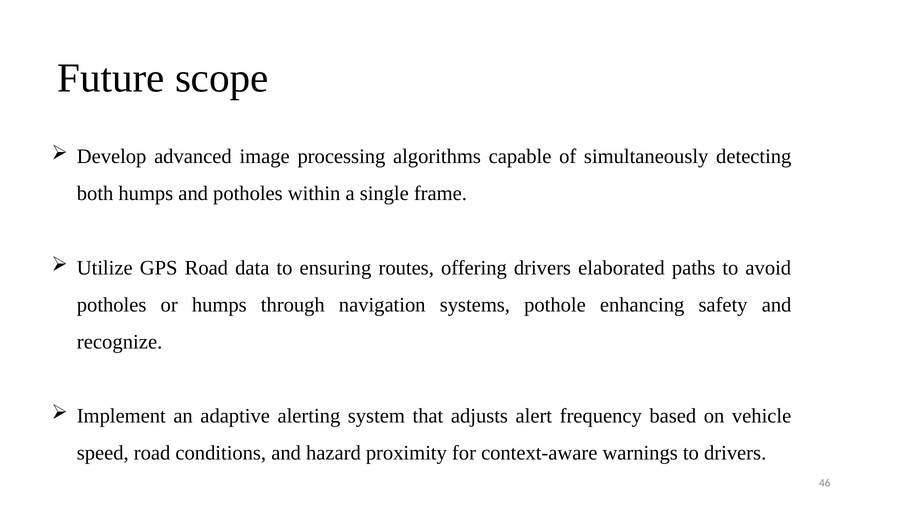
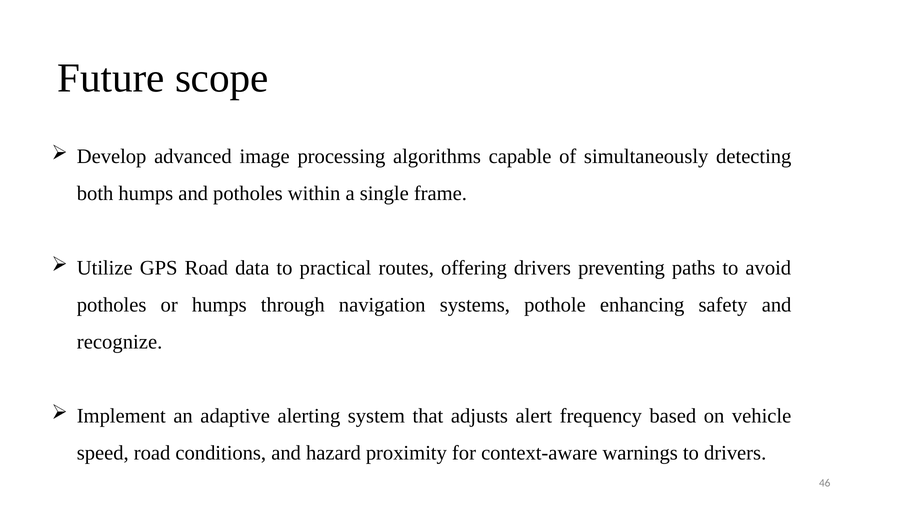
ensuring: ensuring -> practical
elaborated: elaborated -> preventing
